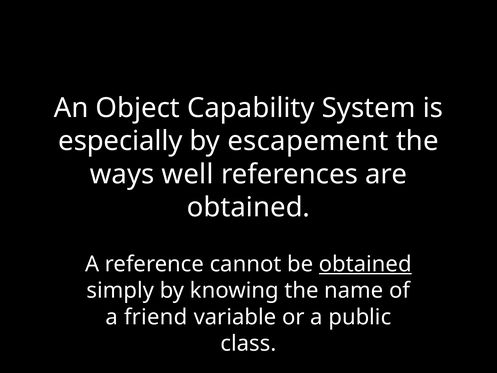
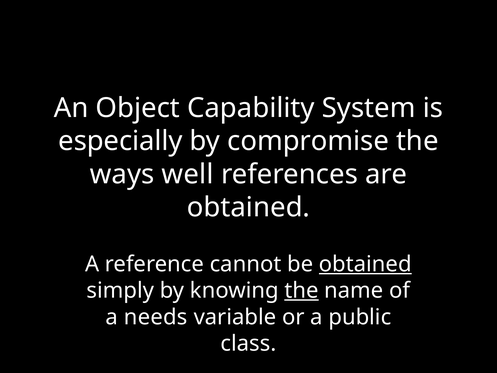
escapement: escapement -> compromise
the at (302, 290) underline: none -> present
friend: friend -> needs
